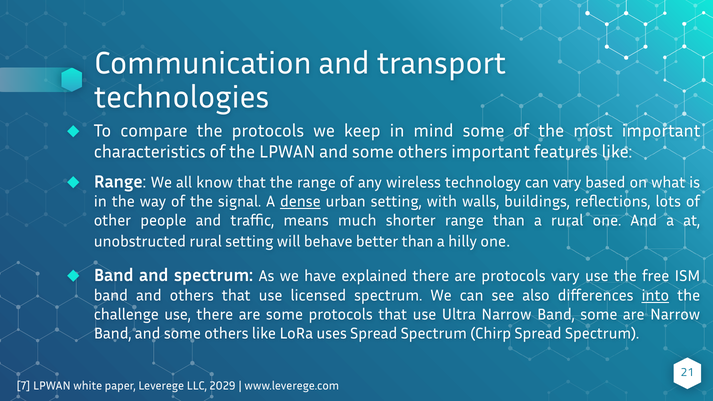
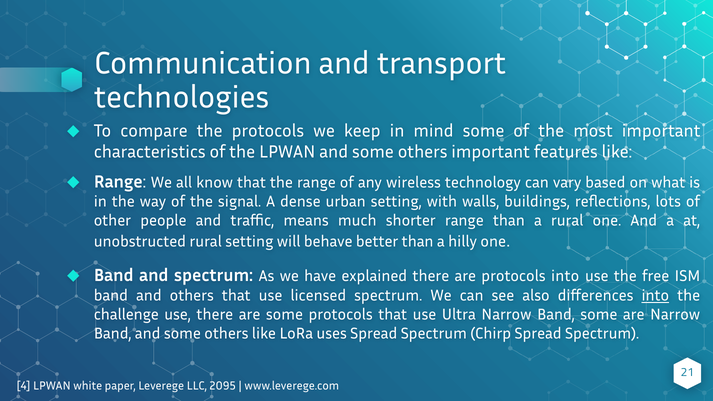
dense underline: present -> none
protocols vary: vary -> into
7: 7 -> 4
2029: 2029 -> 2095
